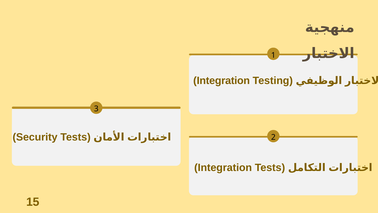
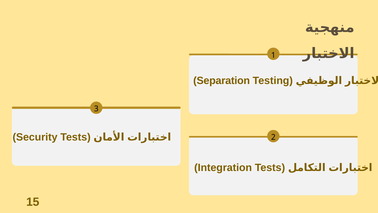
Integration at (223, 80): Integration -> Separation
